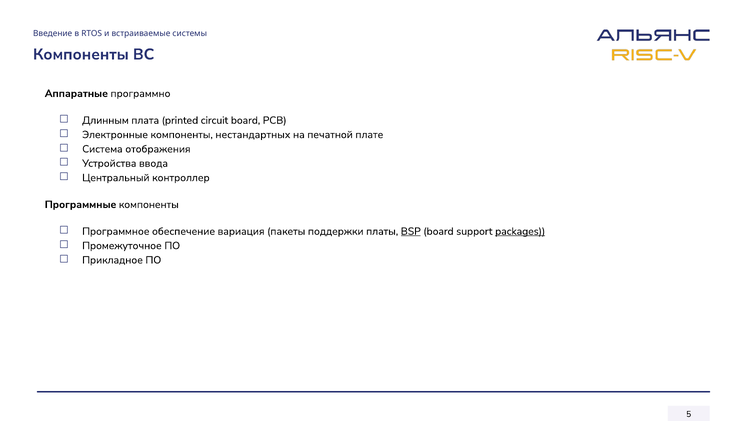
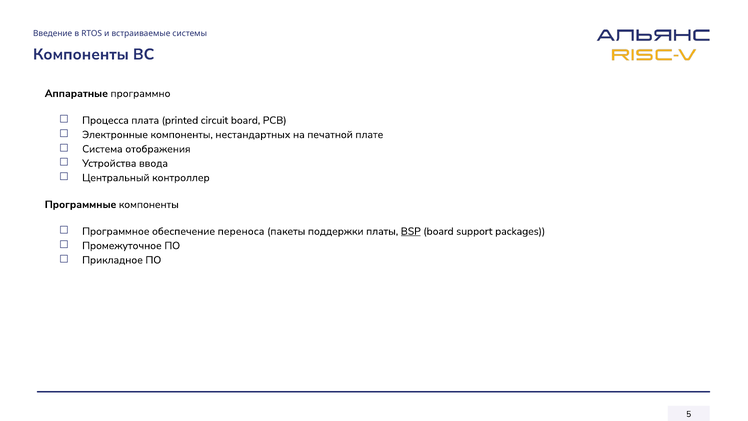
Длинным: Длинным -> Процесса
вариация: вариация -> переноса
packages underline: present -> none
